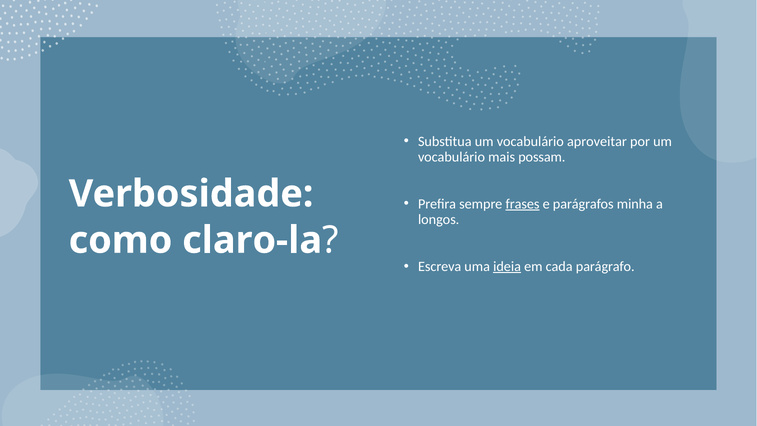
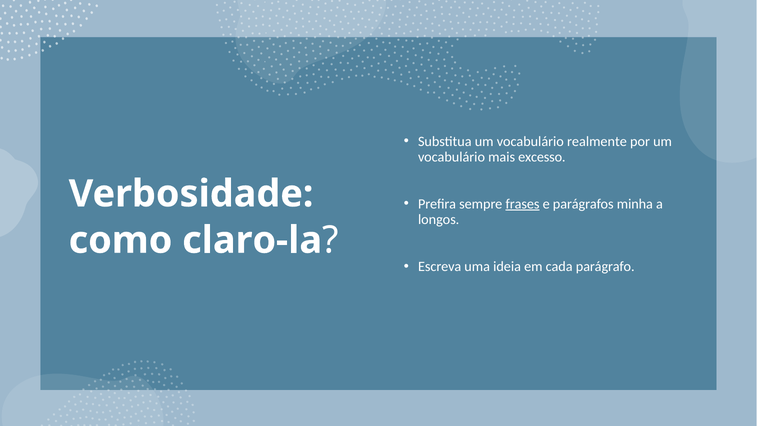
aproveitar: aproveitar -> realmente
possam: possam -> excesso
ideia underline: present -> none
